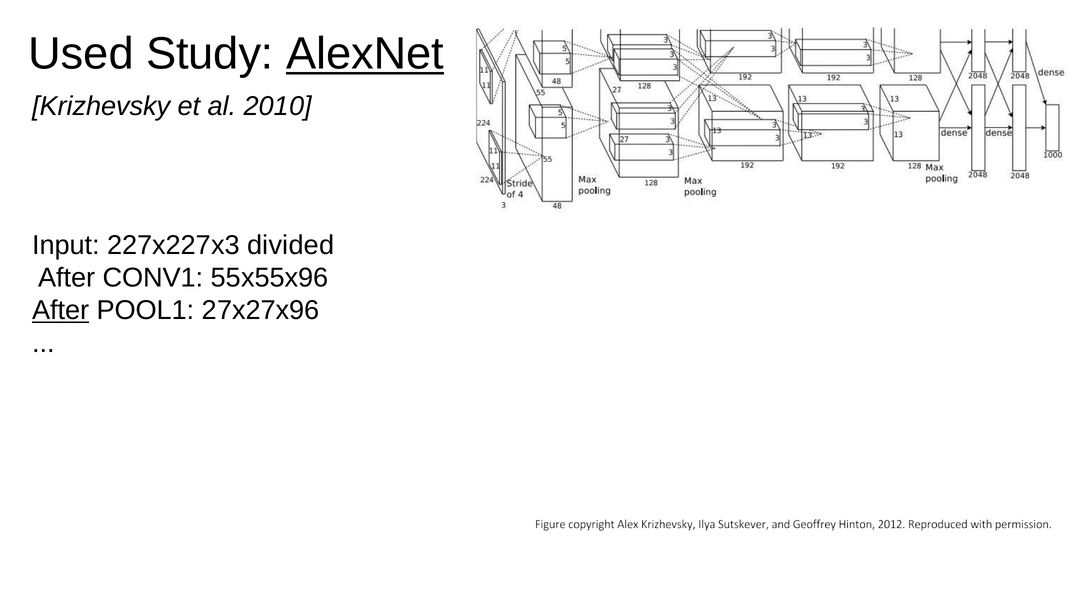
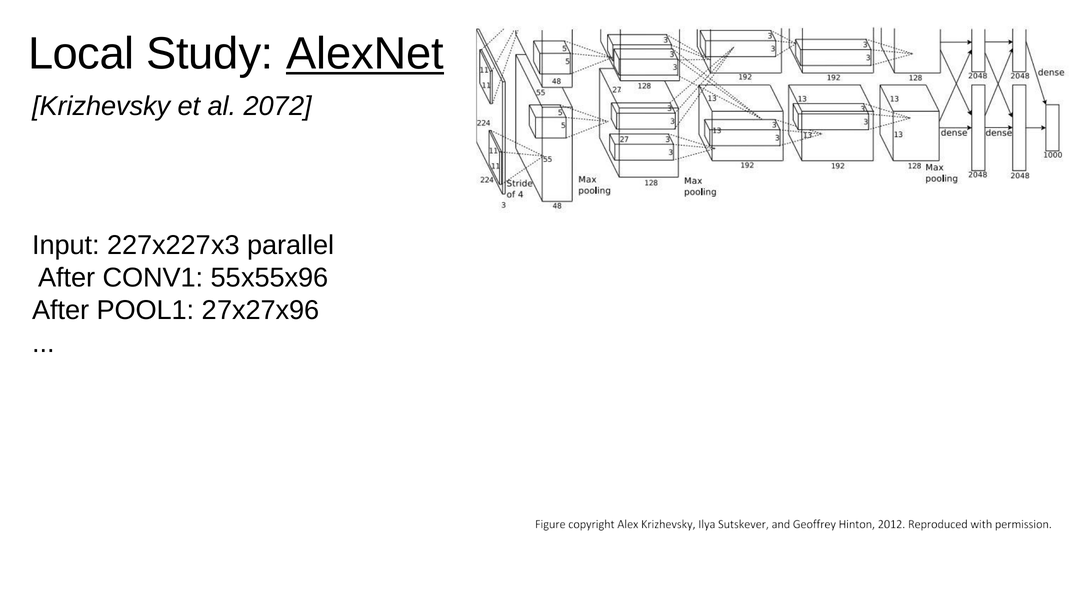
Used: Used -> Local
2010: 2010 -> 2072
divided: divided -> parallel
After at (61, 310) underline: present -> none
